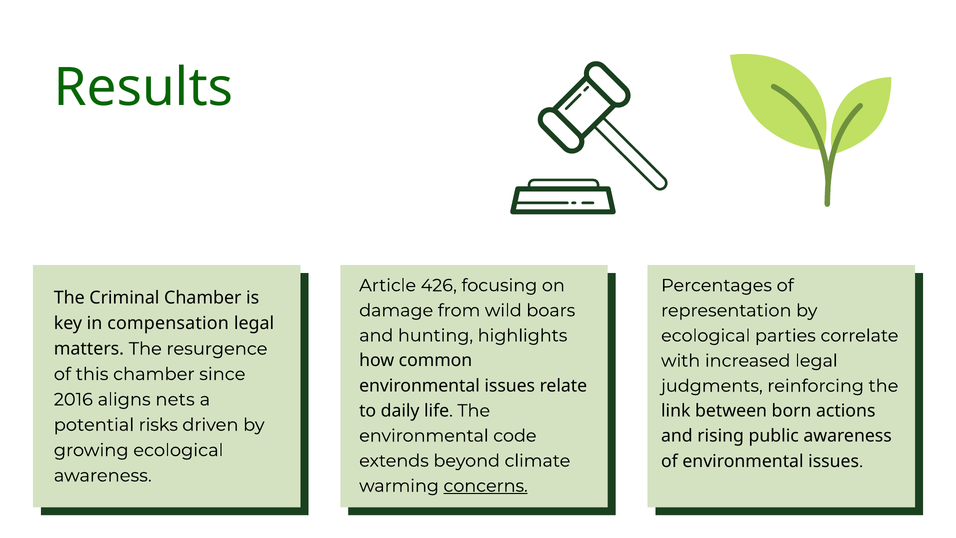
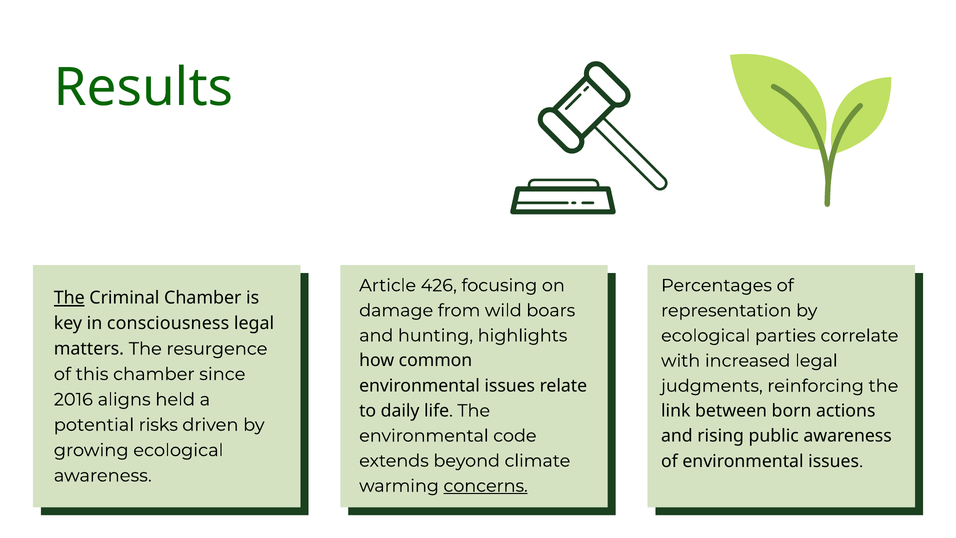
The at (69, 298) underline: none -> present
compensation: compensation -> consciousness
nets: nets -> held
